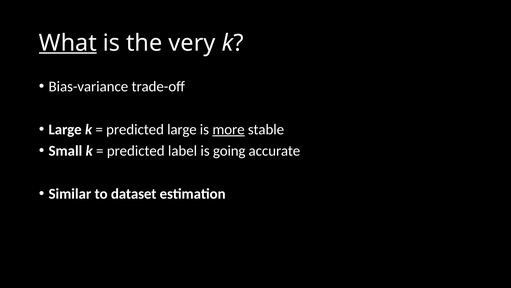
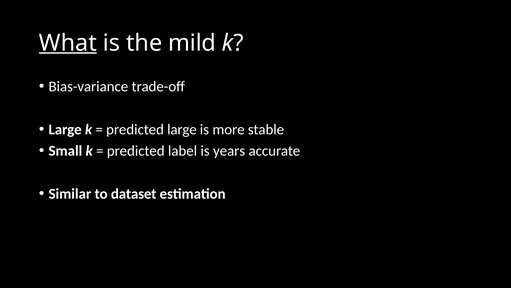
very: very -> mild
more underline: present -> none
going: going -> years
